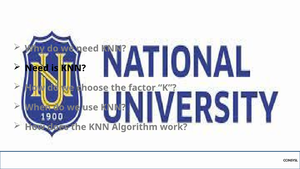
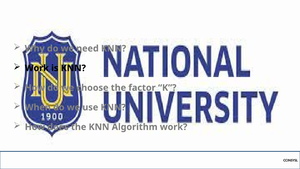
Need at (37, 68): Need -> Work
